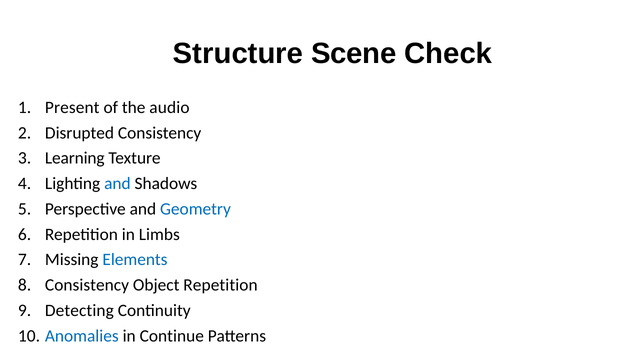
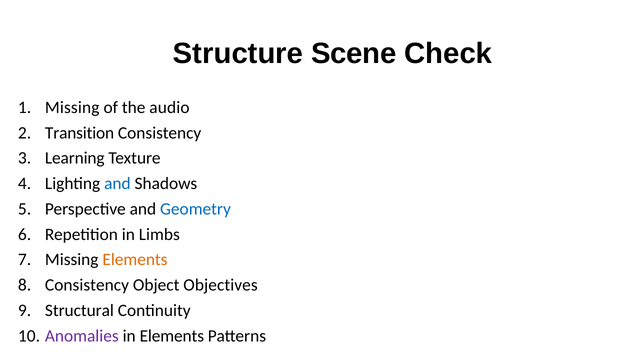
Present at (72, 107): Present -> Missing
Disrupted: Disrupted -> Transition
Elements at (135, 260) colour: blue -> orange
Object Repetition: Repetition -> Objectives
Detecting: Detecting -> Structural
Anomalies colour: blue -> purple
in Continue: Continue -> Elements
